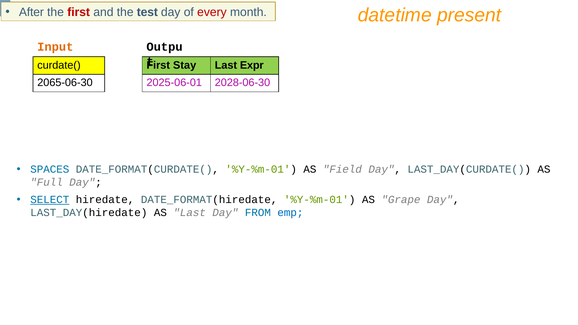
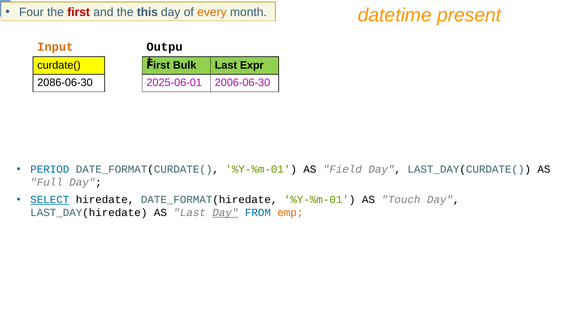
After: After -> Four
test: test -> this
every colour: red -> orange
Stay: Stay -> Bulk
2065-06-30: 2065-06-30 -> 2086-06-30
2028-06-30: 2028-06-30 -> 2006-06-30
SPACES: SPACES -> PERIOD
Grape: Grape -> Touch
Day at (225, 213) underline: none -> present
emp colour: blue -> orange
